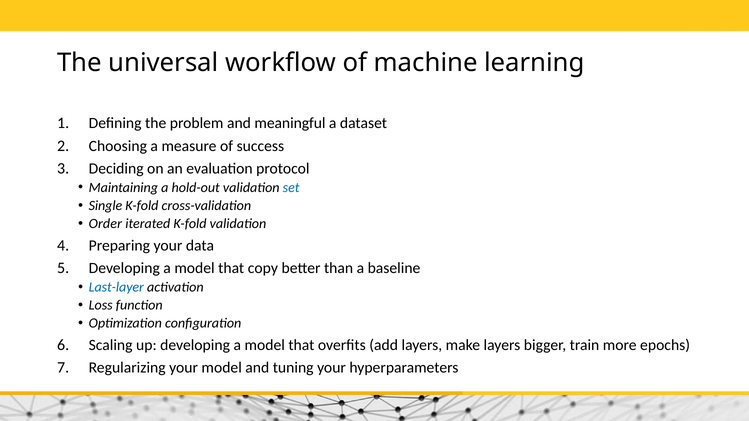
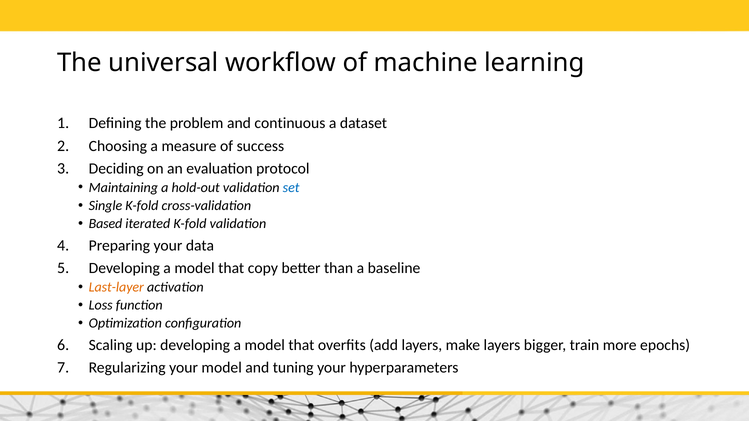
meaningful: meaningful -> continuous
Order: Order -> Based
Last-layer colour: blue -> orange
